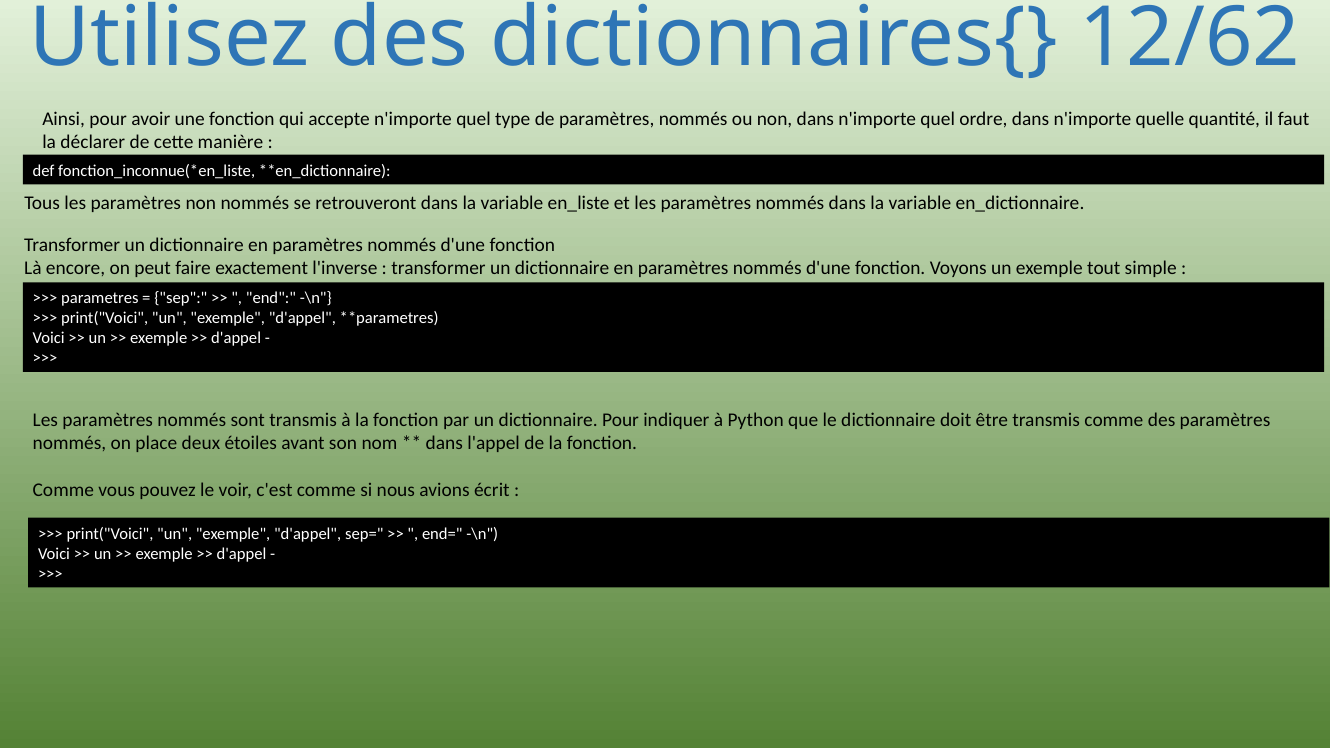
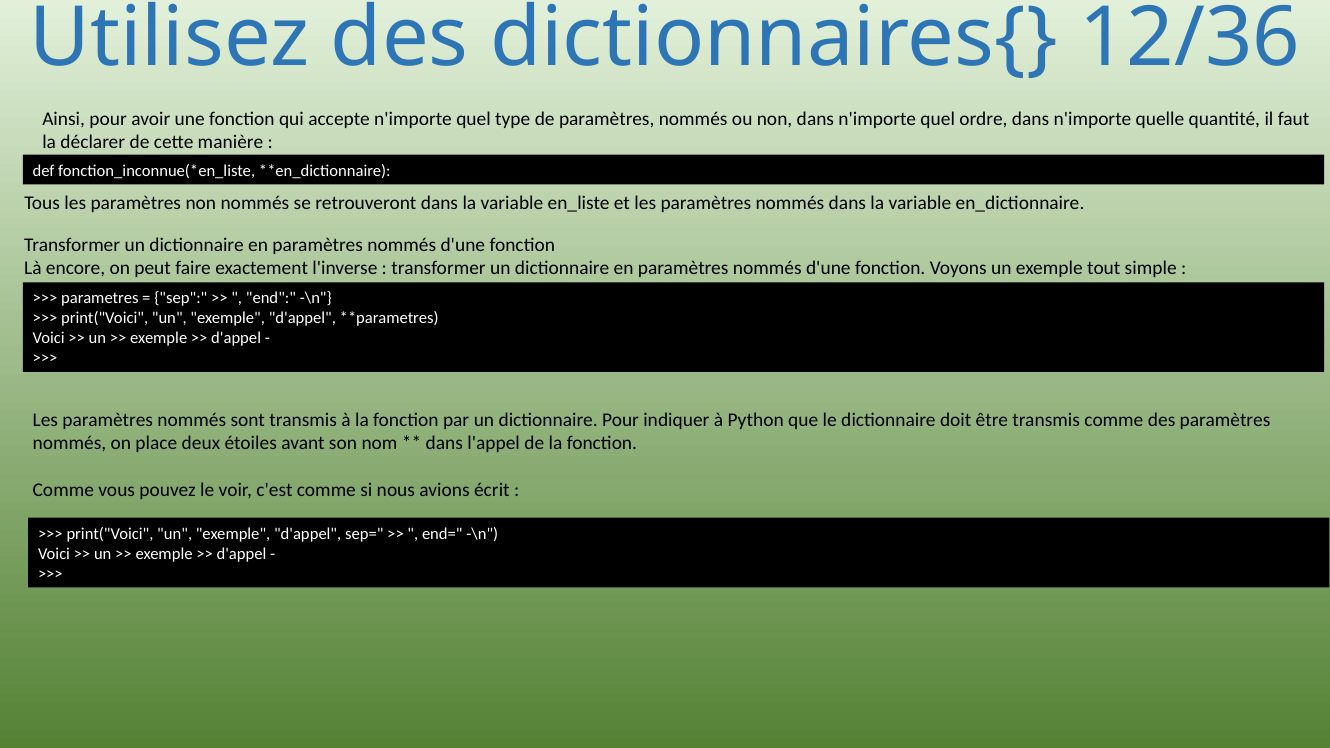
12/62: 12/62 -> 12/36
